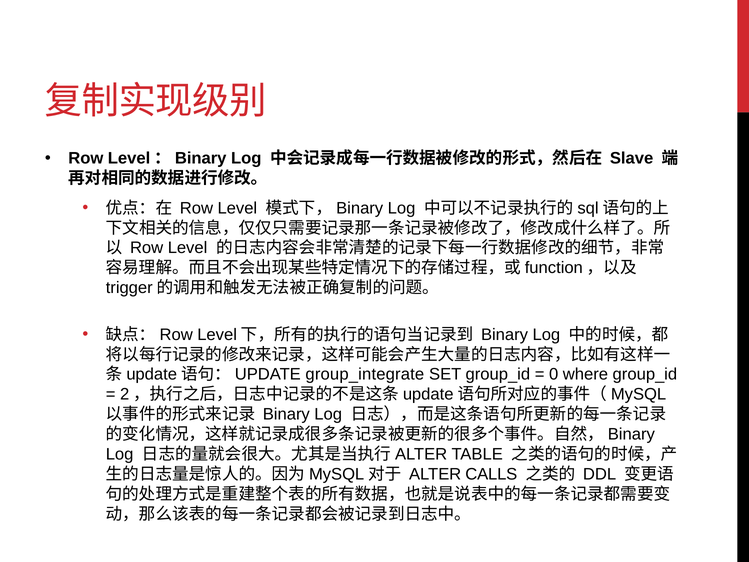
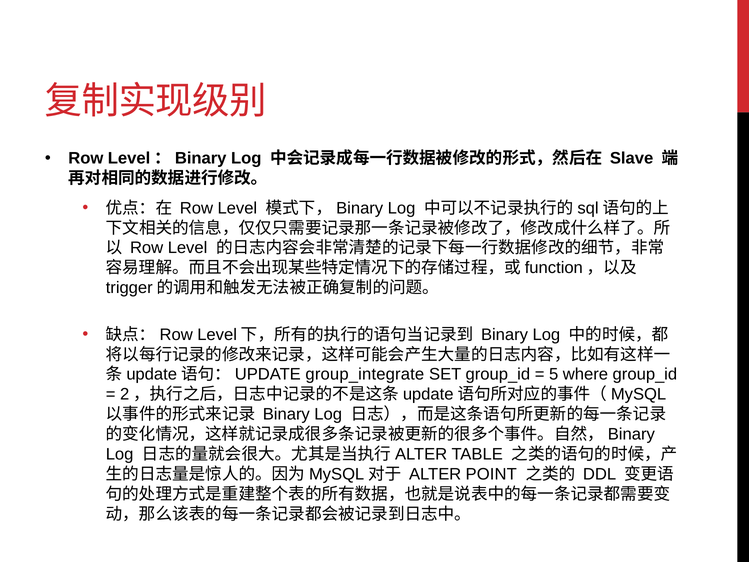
0: 0 -> 5
CALLS: CALLS -> POINT
